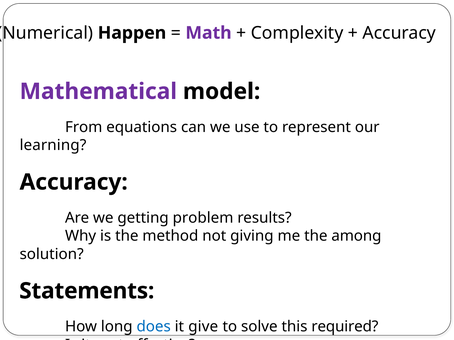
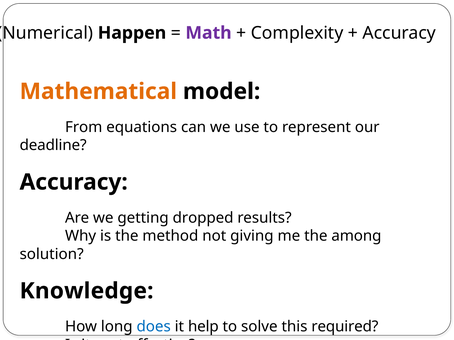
Mathematical colour: purple -> orange
learning: learning -> deadline
problem: problem -> dropped
Statements: Statements -> Knowledge
give: give -> help
